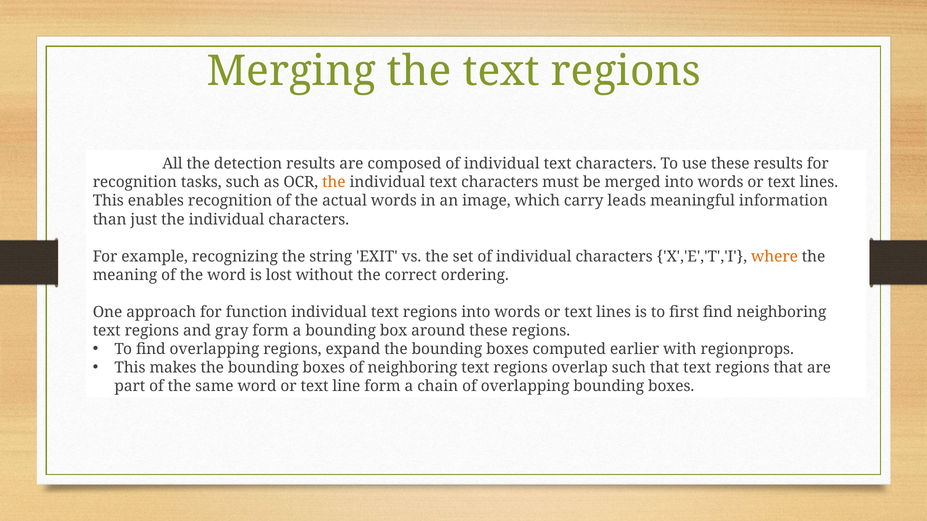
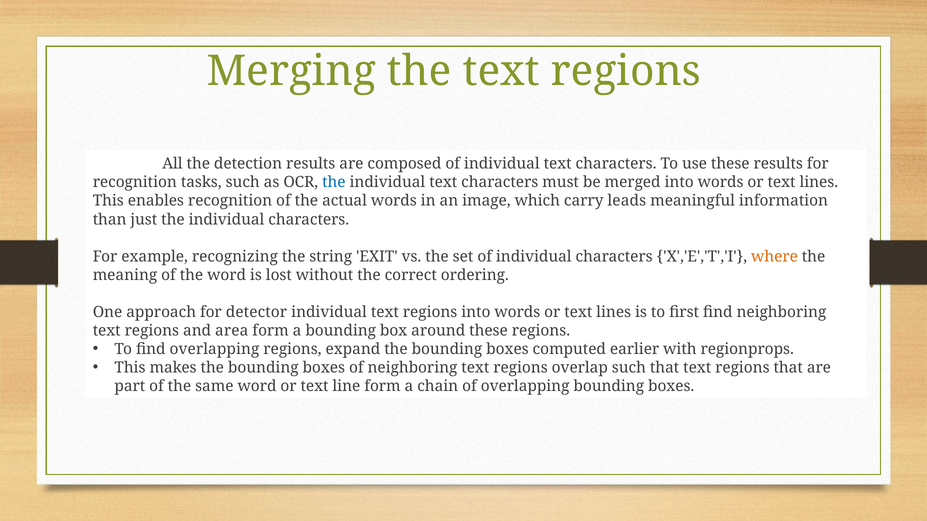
the at (334, 183) colour: orange -> blue
function: function -> detector
gray: gray -> area
